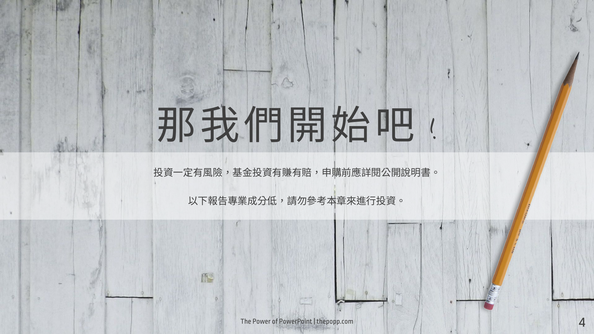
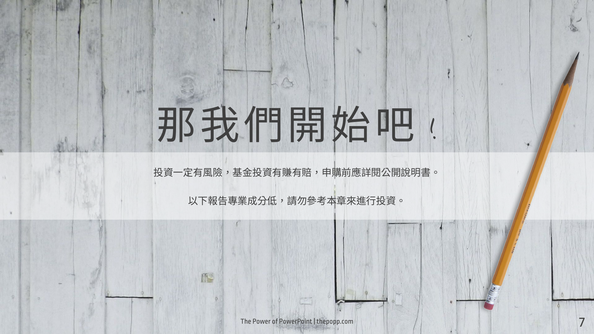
4: 4 -> 7
